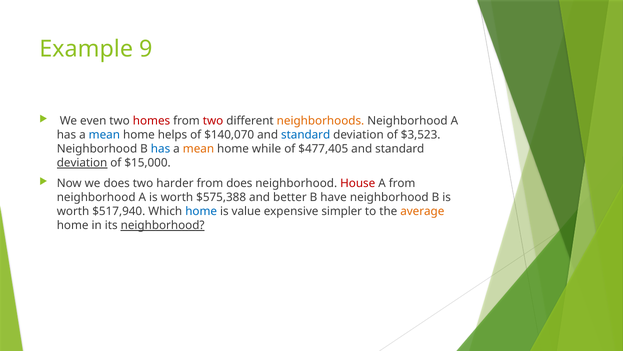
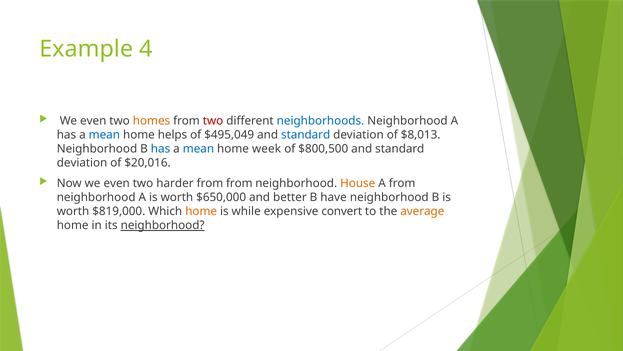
9: 9 -> 4
homes colour: red -> orange
neighborhoods colour: orange -> blue
$140,070: $140,070 -> $495,049
$3,523: $3,523 -> $8,013
mean at (198, 149) colour: orange -> blue
while: while -> week
$477,405: $477,405 -> $800,500
deviation at (82, 163) underline: present -> none
$15,000: $15,000 -> $20,016
Now we does: does -> even
from does: does -> from
House colour: red -> orange
$575,388: $575,388 -> $650,000
$517,940: $517,940 -> $819,000
home at (201, 211) colour: blue -> orange
value: value -> while
simpler: simpler -> convert
